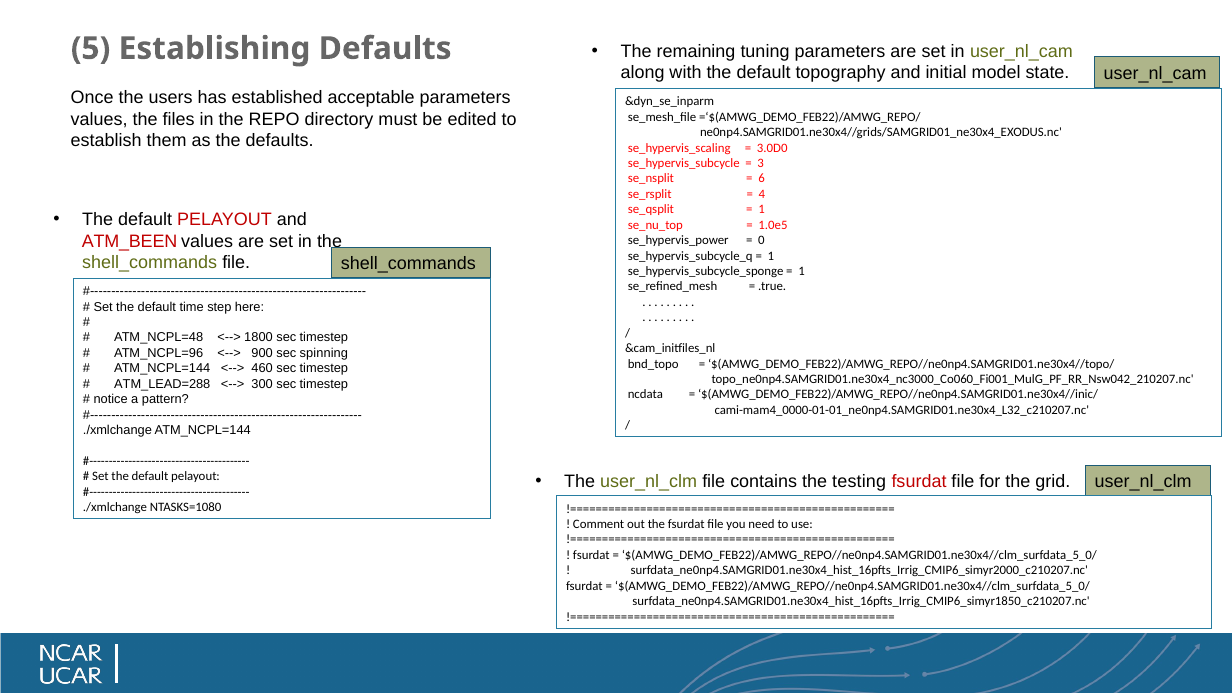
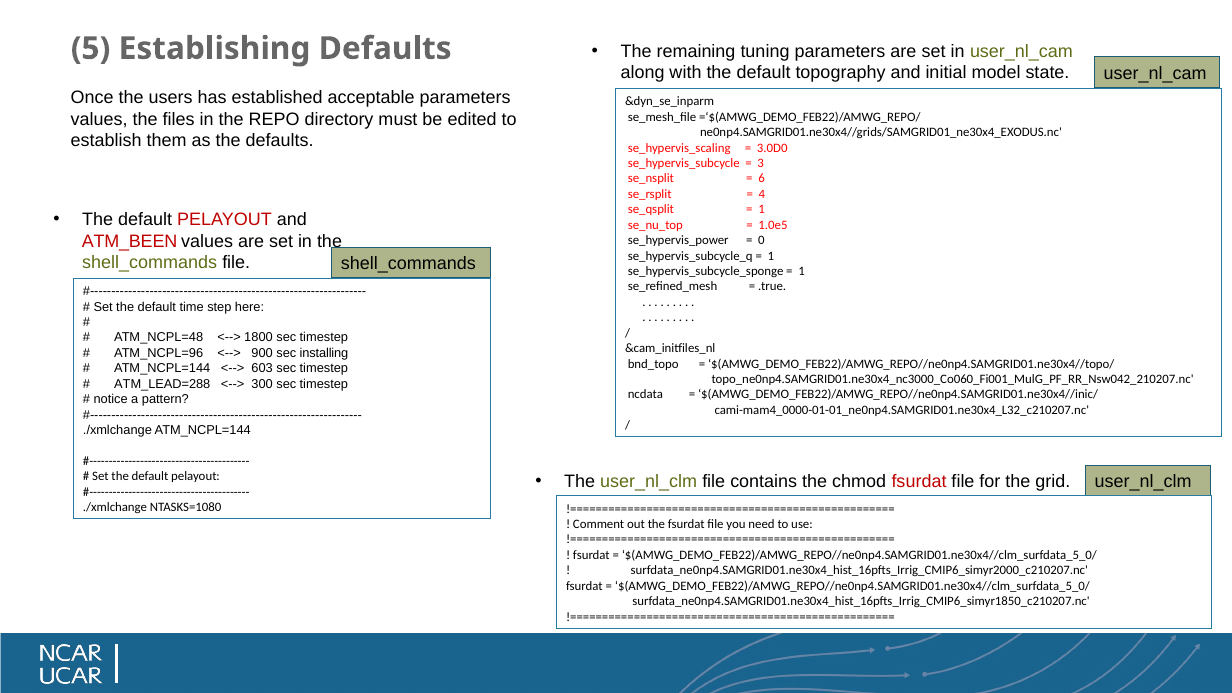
spinning: spinning -> installing
460: 460 -> 603
testing: testing -> chmod
